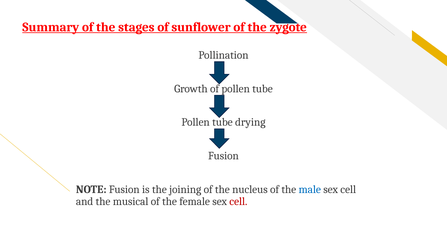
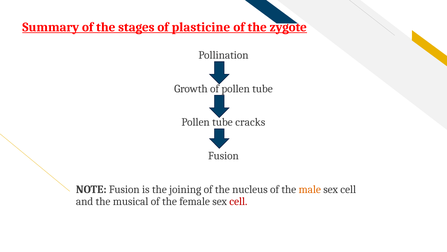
sunflower: sunflower -> plasticine
drying: drying -> cracks
male colour: blue -> orange
